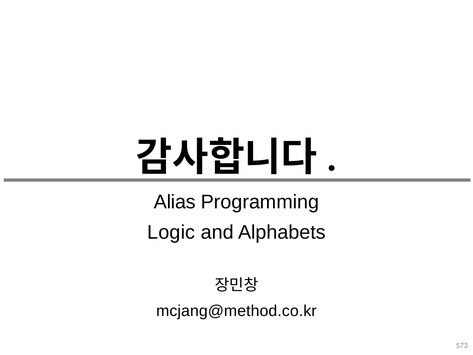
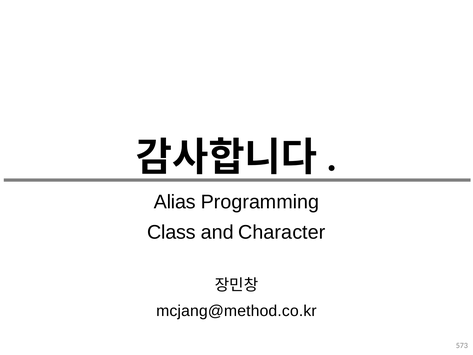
Logic: Logic -> Class
Alphabets: Alphabets -> Character
